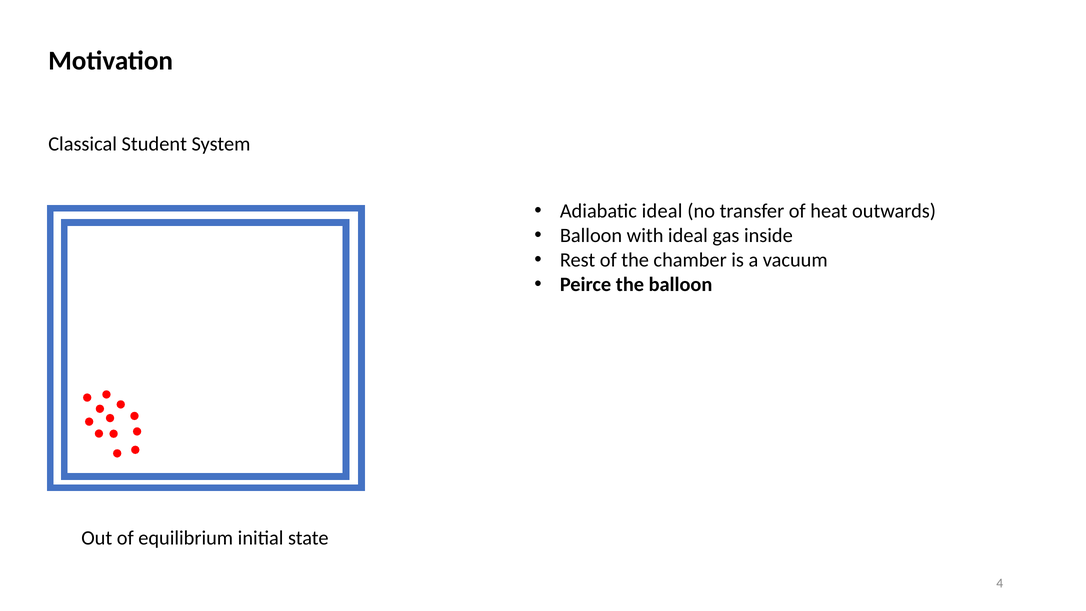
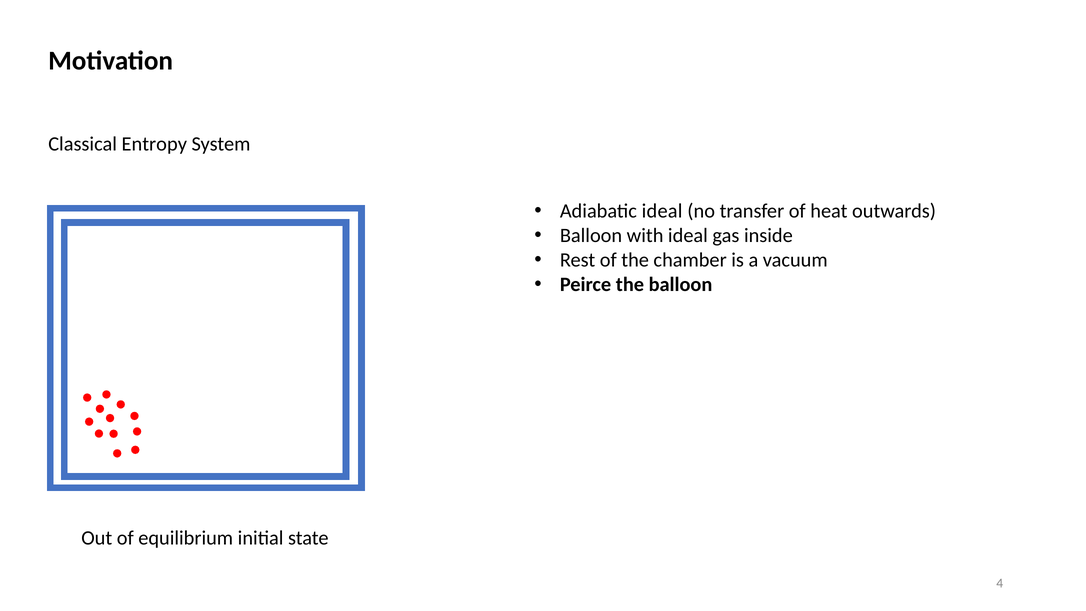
Student: Student -> Entropy
